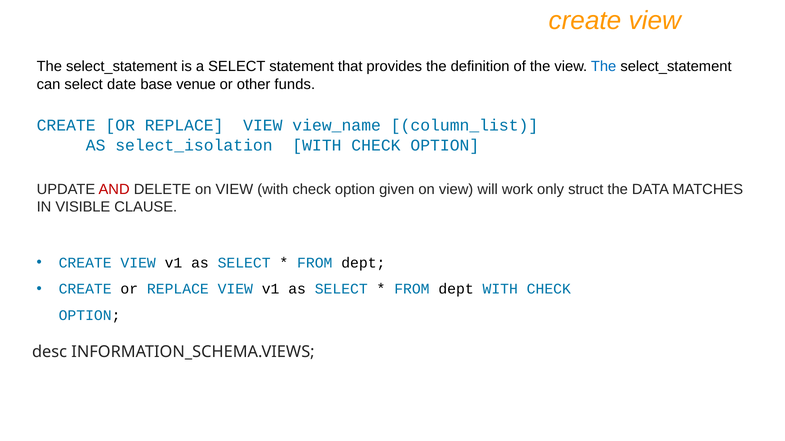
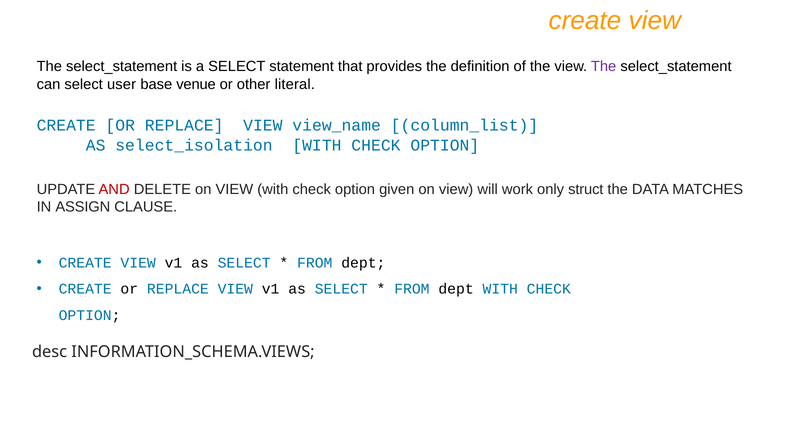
The at (604, 67) colour: blue -> purple
date: date -> user
funds: funds -> literal
VISIBLE: VISIBLE -> ASSIGN
